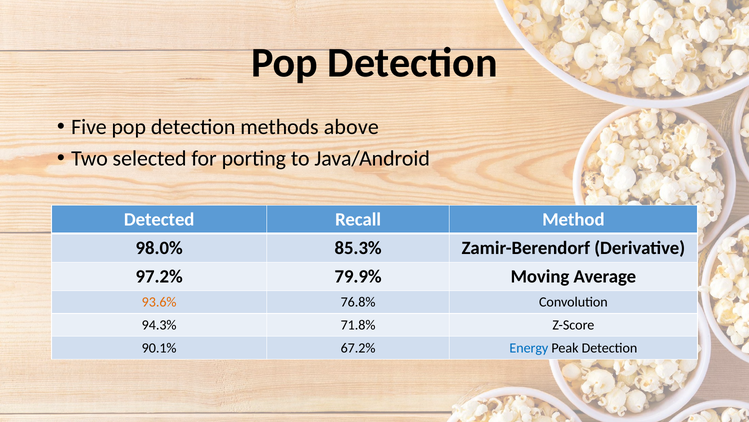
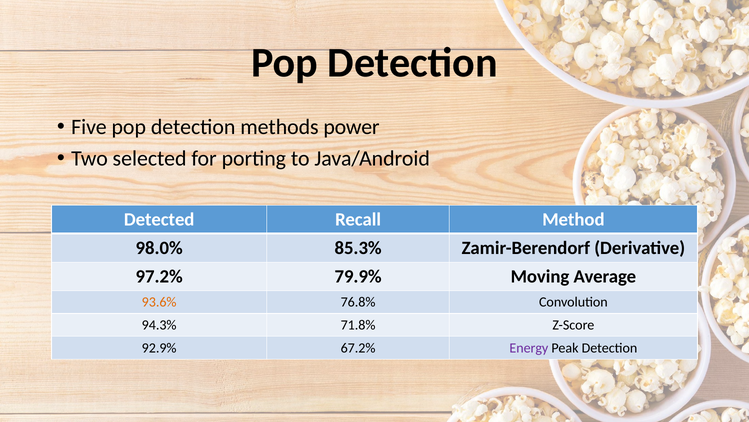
above: above -> power
90.1%: 90.1% -> 92.9%
Energy colour: blue -> purple
